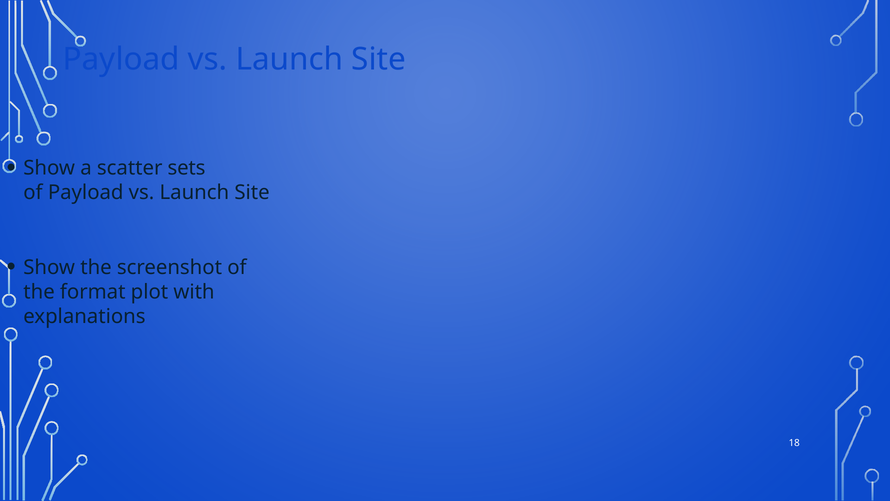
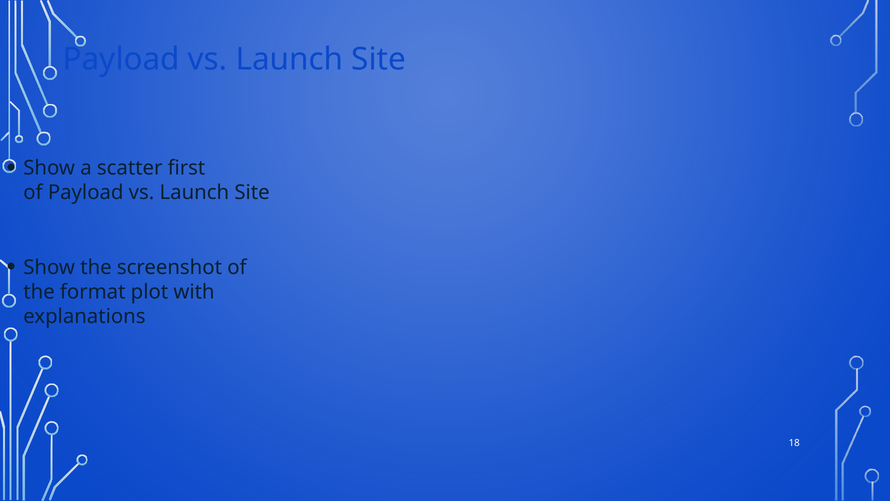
sets: sets -> first
